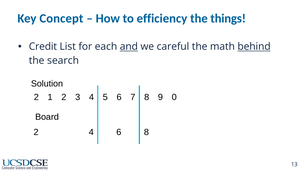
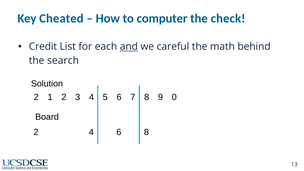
Concept: Concept -> Cheated
efficiency: efficiency -> computer
things: things -> check
behind underline: present -> none
